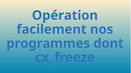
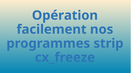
dont: dont -> strip
